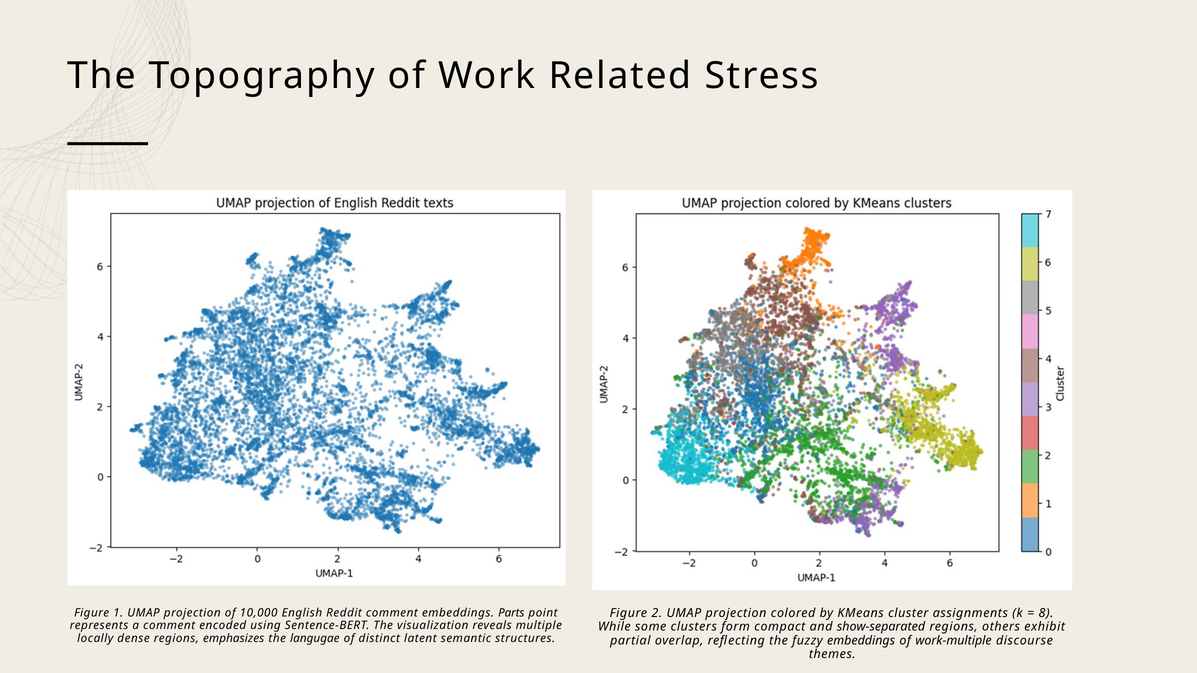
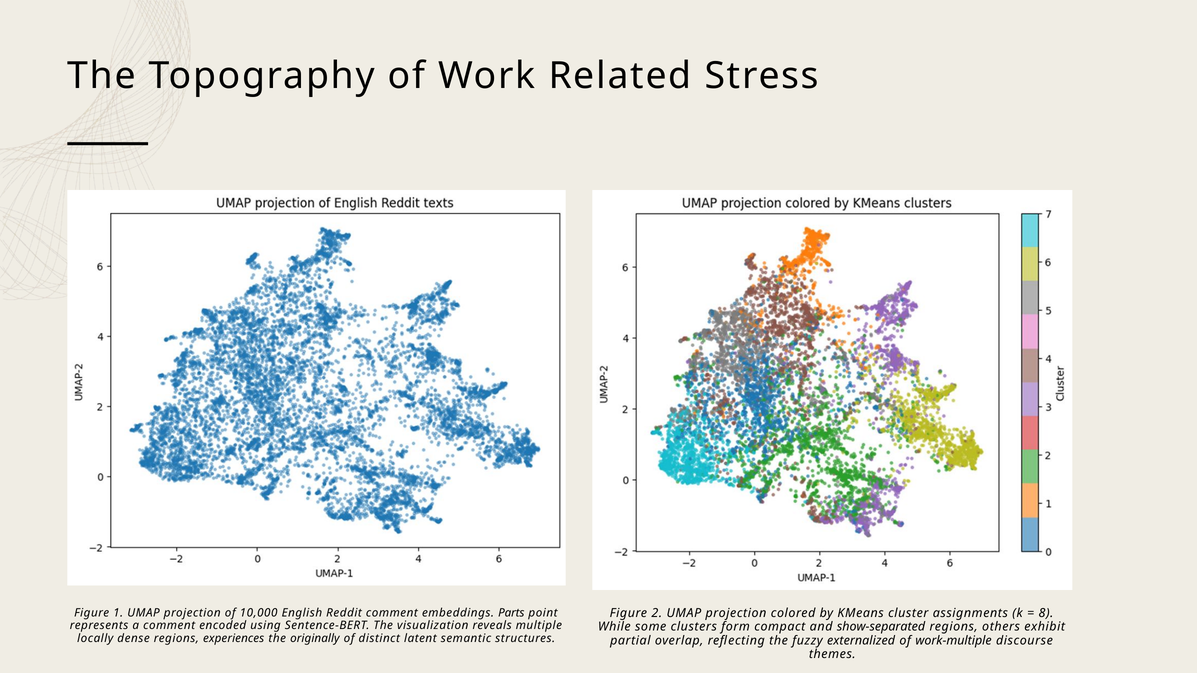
emphasizes: emphasizes -> experiences
langugae: langugae -> originally
fuzzy embeddings: embeddings -> externalized
